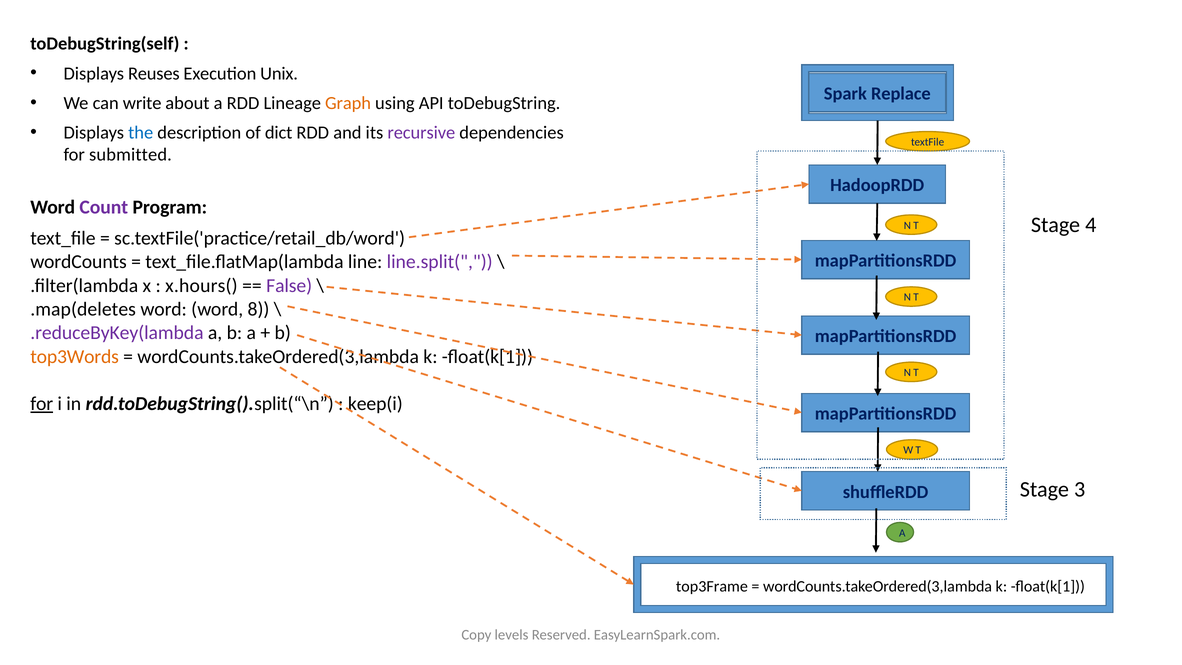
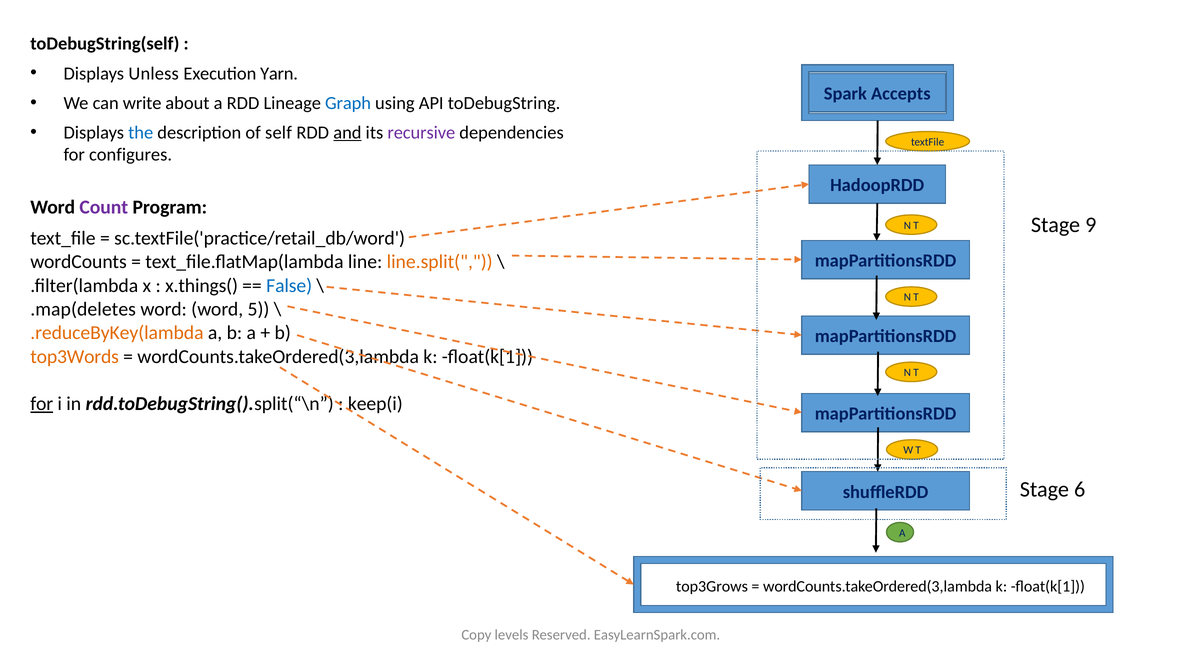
Reuses: Reuses -> Unless
Unix: Unix -> Yarn
Replace: Replace -> Accepts
Graph colour: orange -> blue
dict: dict -> self
and underline: none -> present
submitted: submitted -> configures
4: 4 -> 9
line.split( colour: purple -> orange
x.hours(: x.hours( -> x.things(
False colour: purple -> blue
8: 8 -> 5
.reduceByKey(lambda colour: purple -> orange
3: 3 -> 6
top3Frame: top3Frame -> top3Grows
